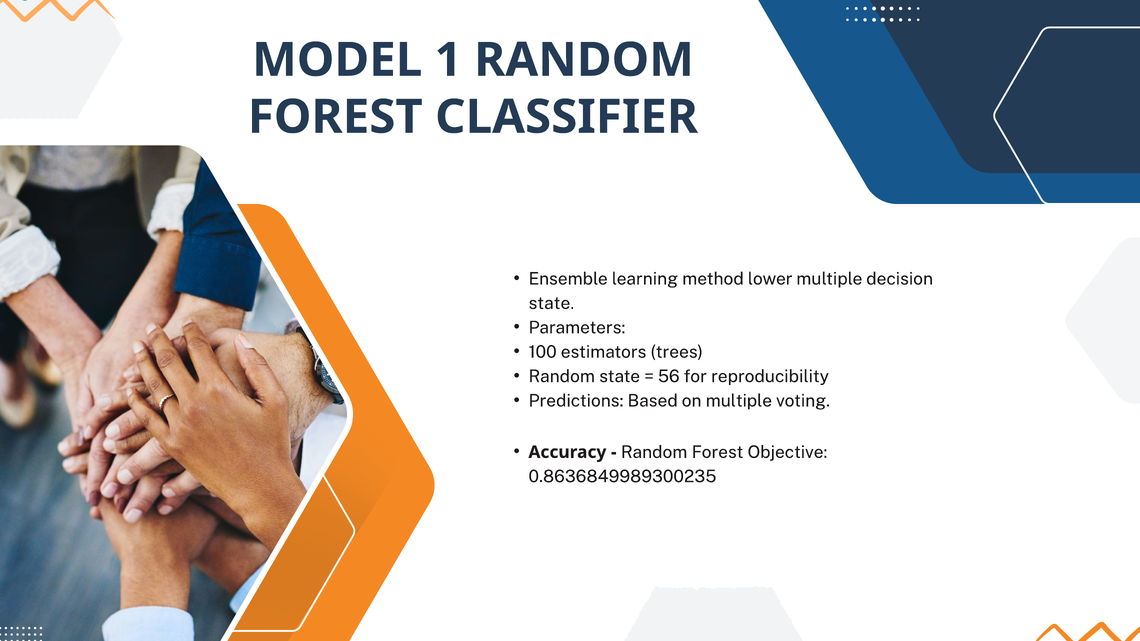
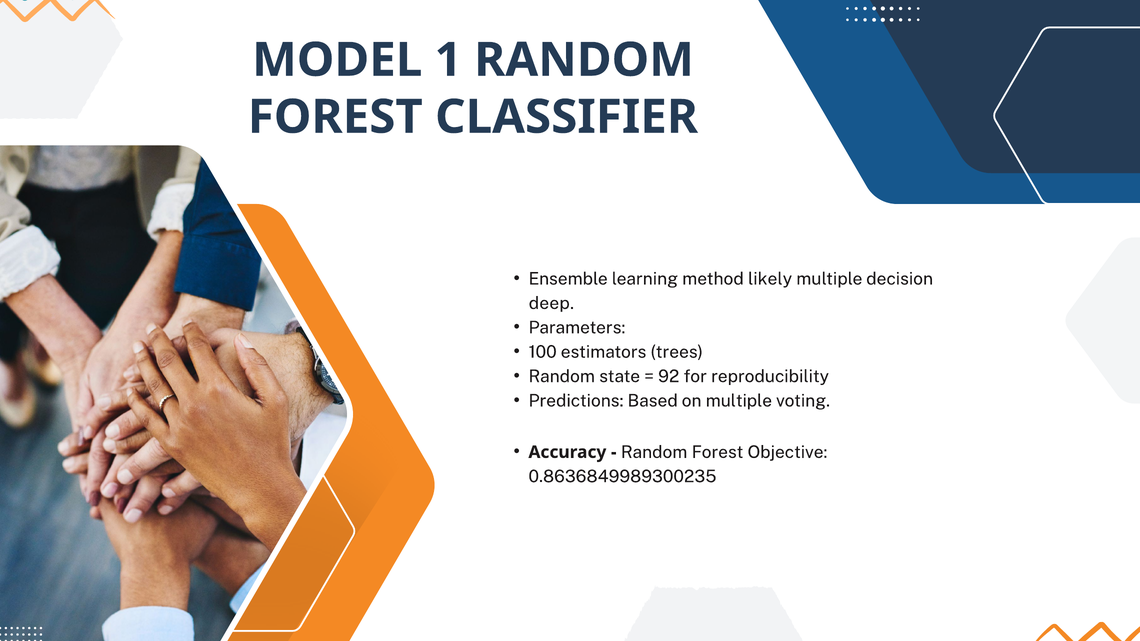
lower: lower -> likely
state at (551, 303): state -> deep
56: 56 -> 92
